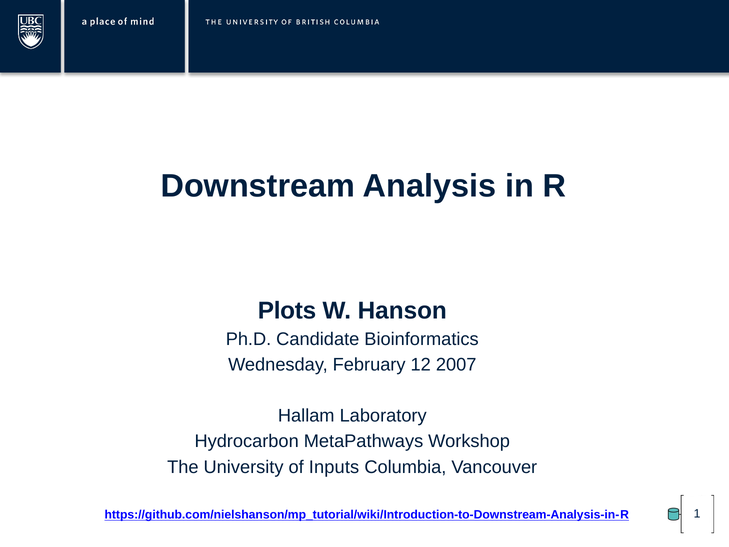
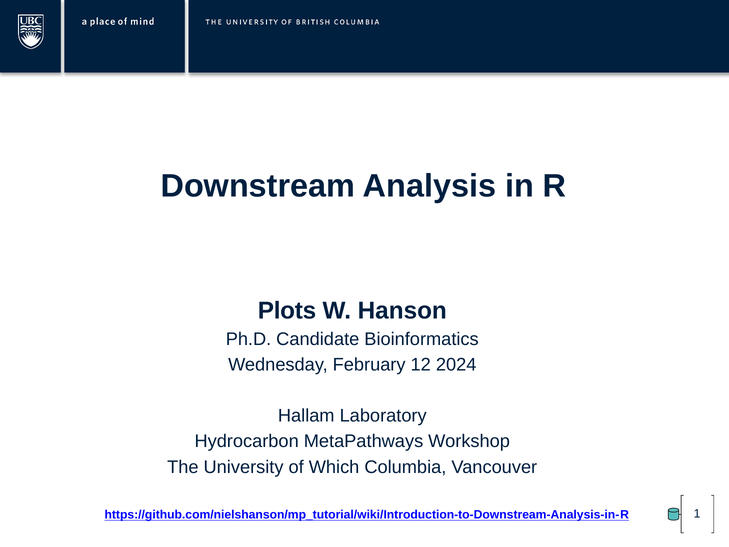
2007: 2007 -> 2024
Inputs: Inputs -> Which
